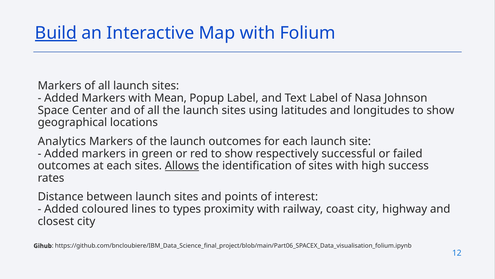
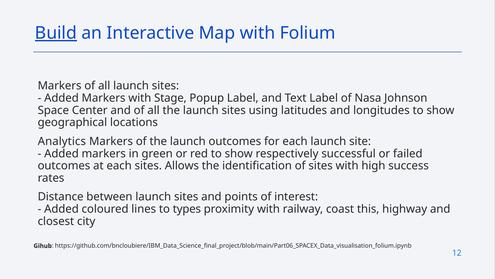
Mean: Mean -> Stage
Allows underline: present -> none
coast city: city -> this
